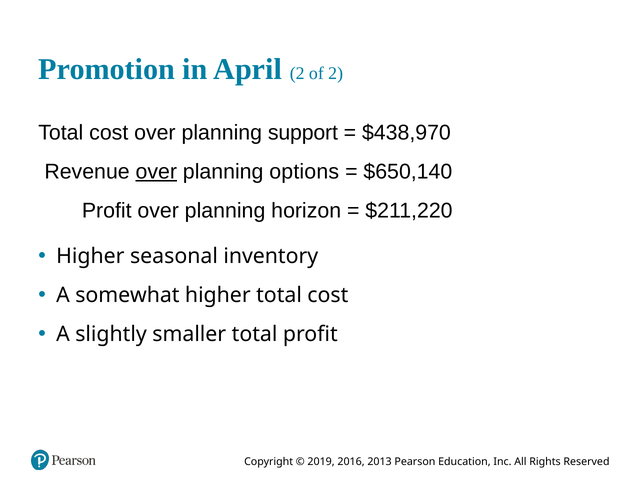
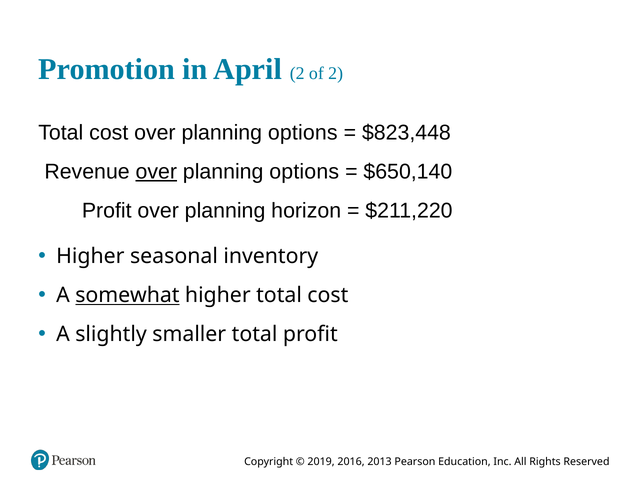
cost over planning support: support -> options
$438,970: $438,970 -> $823,448
somewhat underline: none -> present
